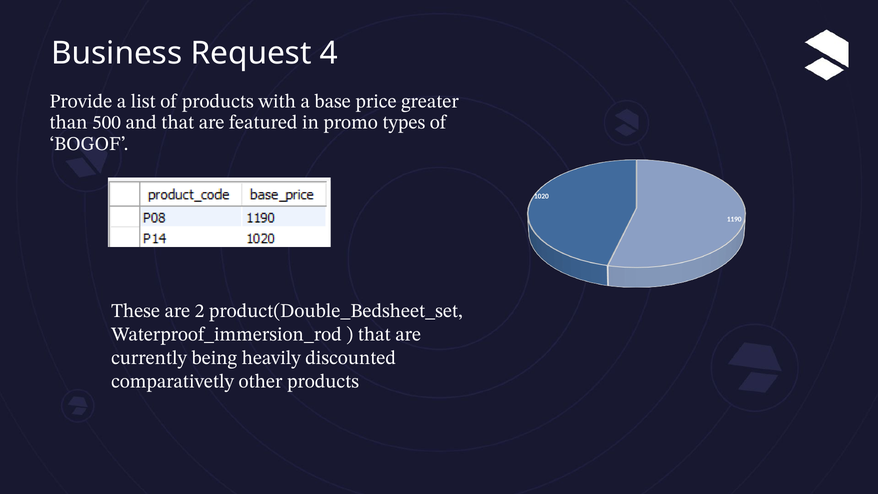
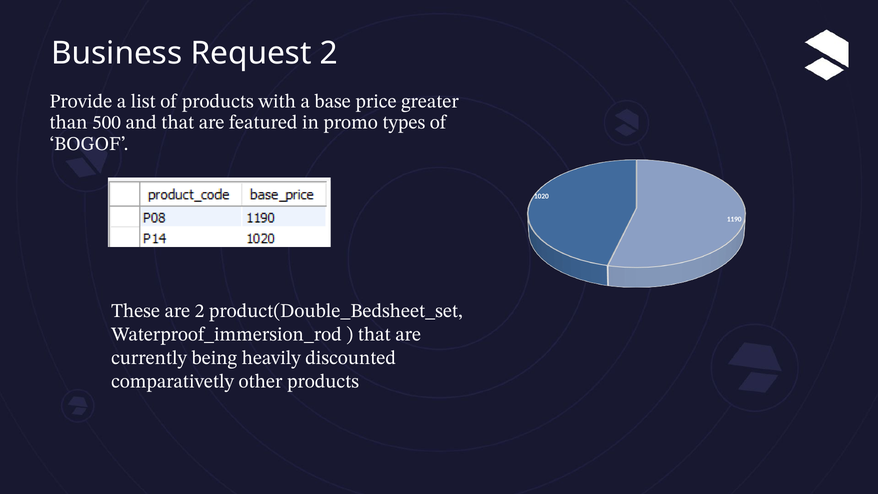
Request 4: 4 -> 2
